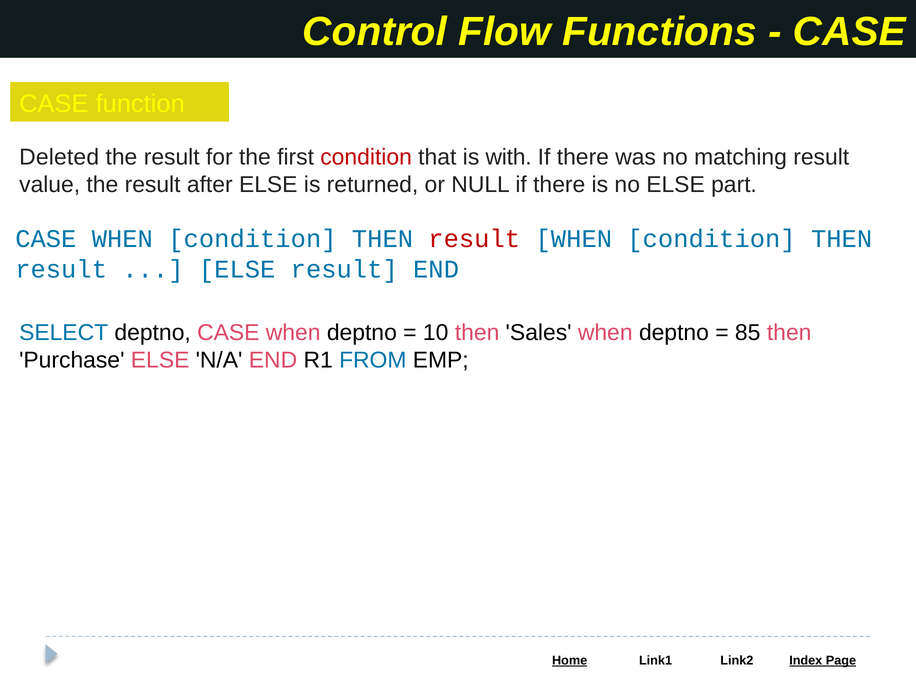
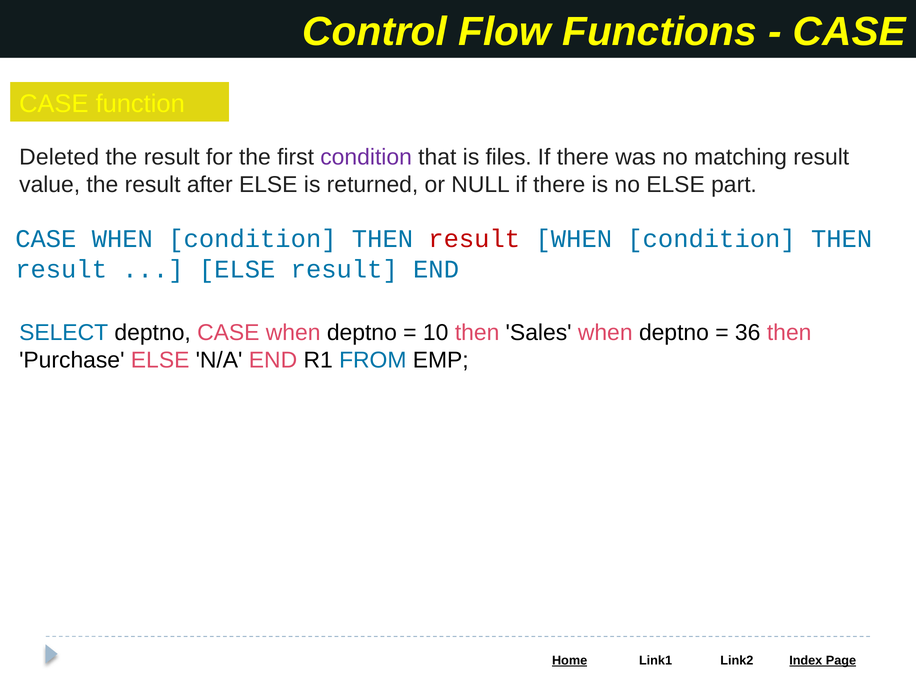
condition at (366, 157) colour: red -> purple
with: with -> files
85: 85 -> 36
